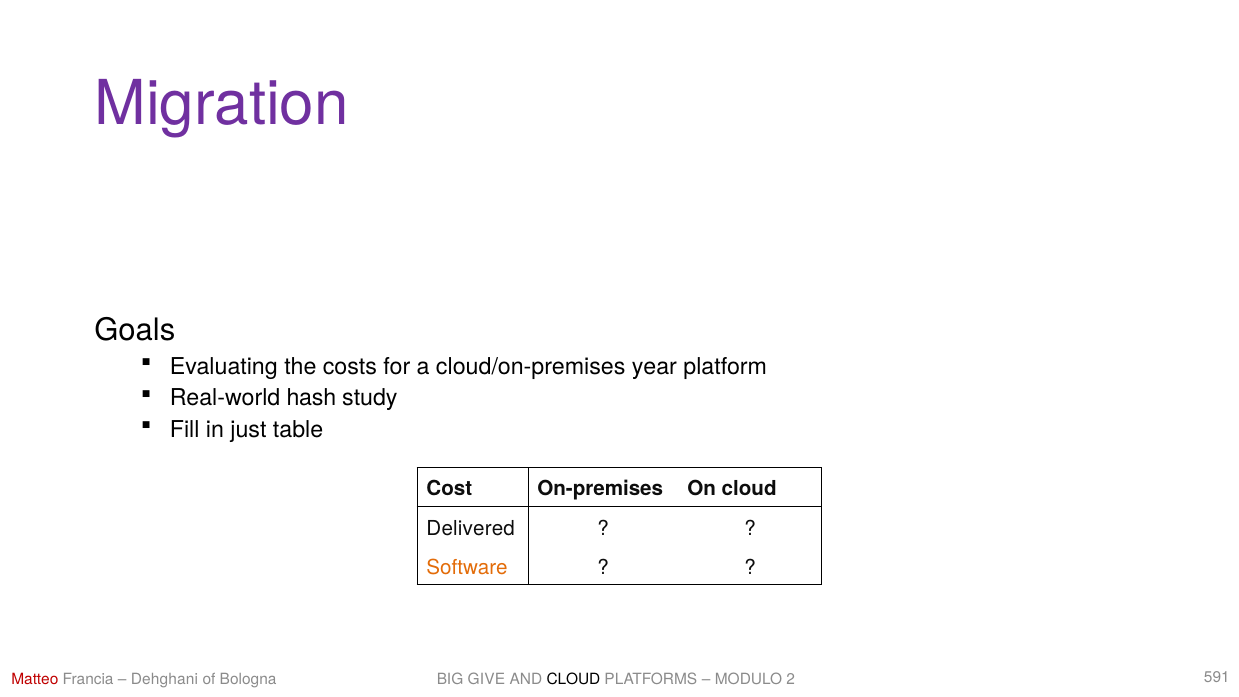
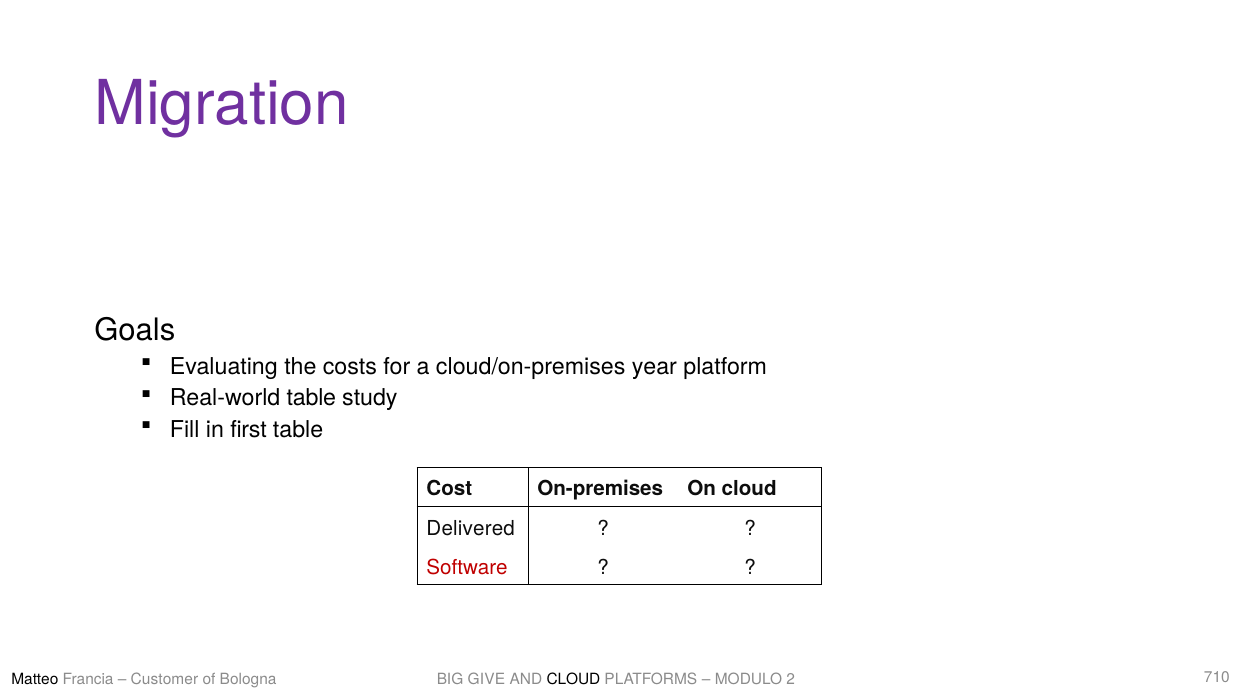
Real-world hash: hash -> table
just: just -> first
Software colour: orange -> red
Matteo colour: red -> black
Dehghani: Dehghani -> Customer
591: 591 -> 710
